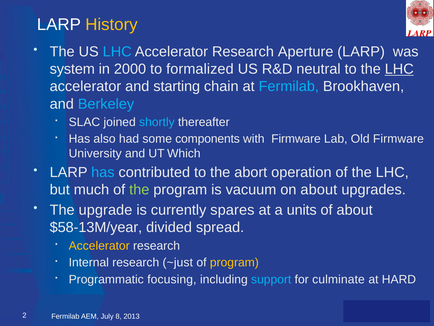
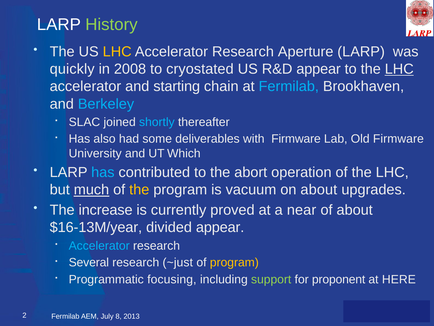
History colour: yellow -> light green
LHC at (117, 52) colour: light blue -> yellow
system: system -> quickly
2000: 2000 -> 2008
formalized: formalized -> cryostated
R&D neutral: neutral -> appear
components: components -> deliverables
much underline: none -> present
the at (139, 190) colour: light green -> yellow
upgrade: upgrade -> increase
spares: spares -> proved
units: units -> near
$58-13M/year: $58-13M/year -> $16-13M/year
divided spread: spread -> appear
Accelerator at (99, 245) colour: yellow -> light blue
Internal: Internal -> Several
support colour: light blue -> light green
culminate: culminate -> proponent
HARD: HARD -> HERE
